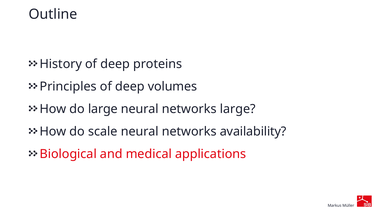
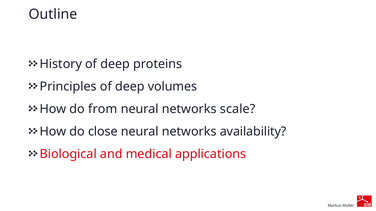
do large: large -> from
networks large: large -> scale
scale: scale -> close
